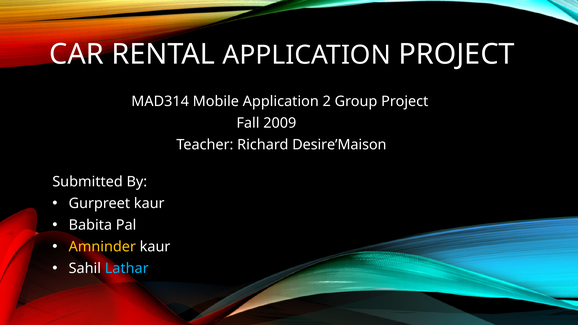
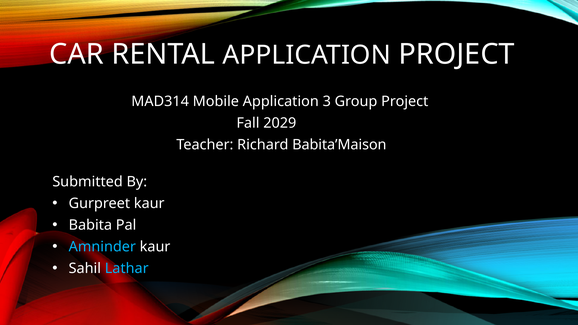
2: 2 -> 3
2009: 2009 -> 2029
Desire’Maison: Desire’Maison -> Babita’Maison
Amninder colour: yellow -> light blue
